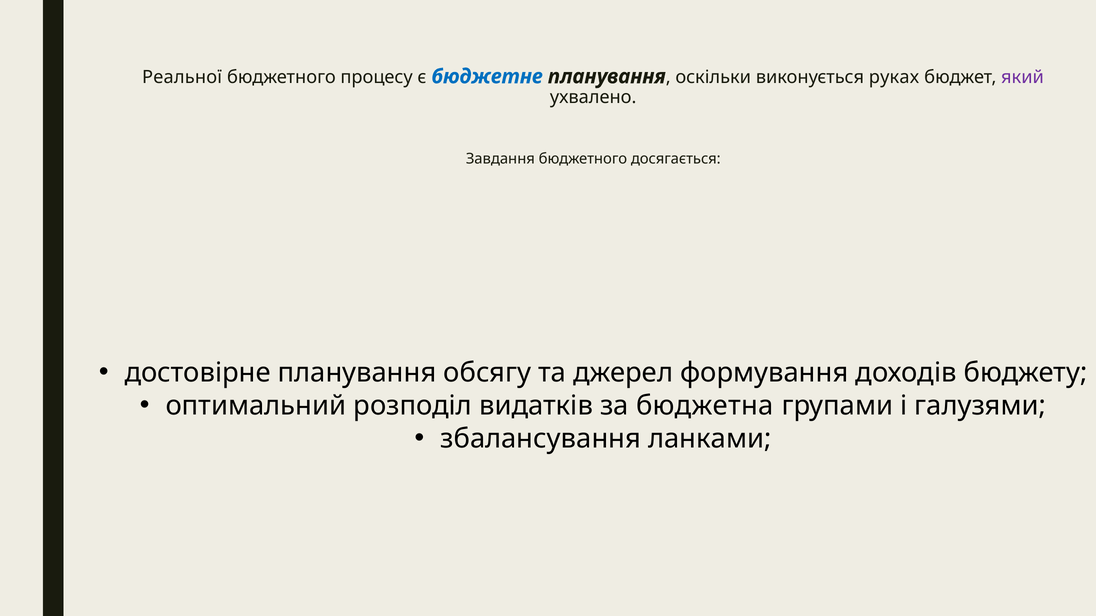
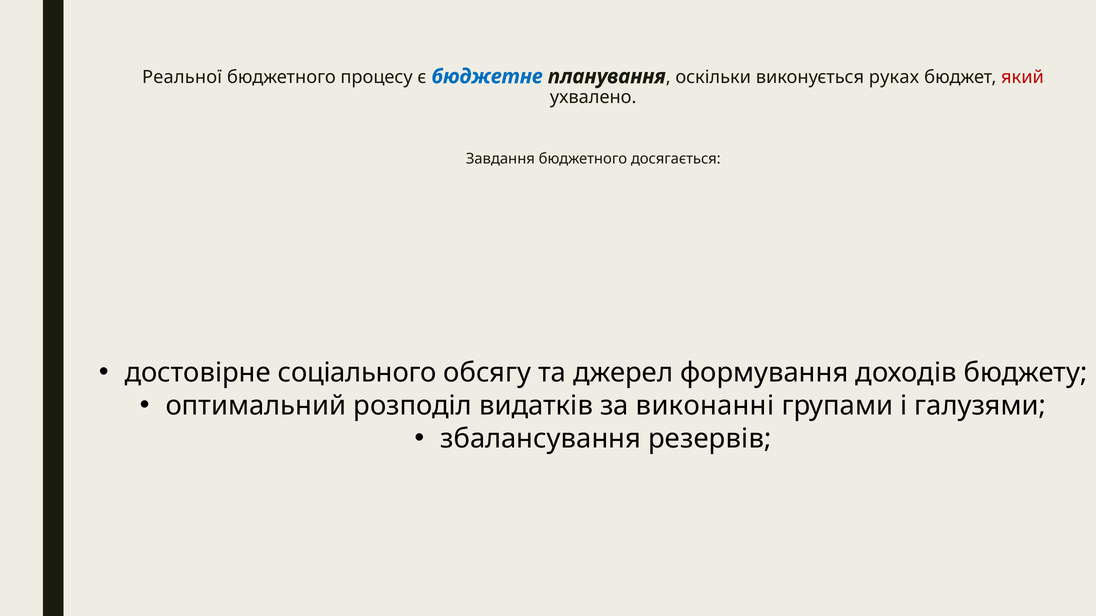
який colour: purple -> red
достовірне планування: планування -> соціального
бюджетна: бюджетна -> виконанні
ланками: ланками -> резервів
